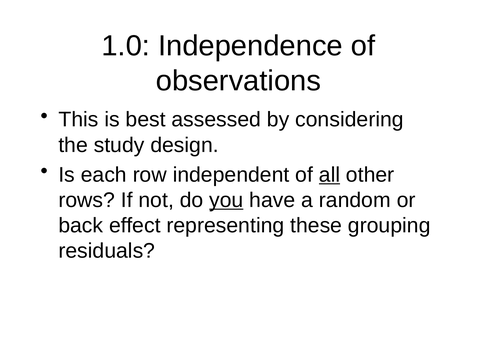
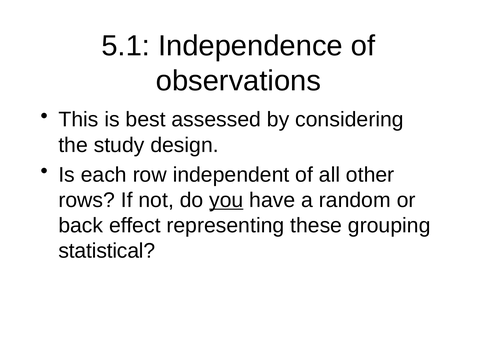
1.0: 1.0 -> 5.1
all underline: present -> none
residuals: residuals -> statistical
